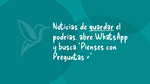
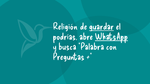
Noticias: Noticias -> Religión
WhatsApp underline: none -> present
Pienses: Pienses -> Palabra
